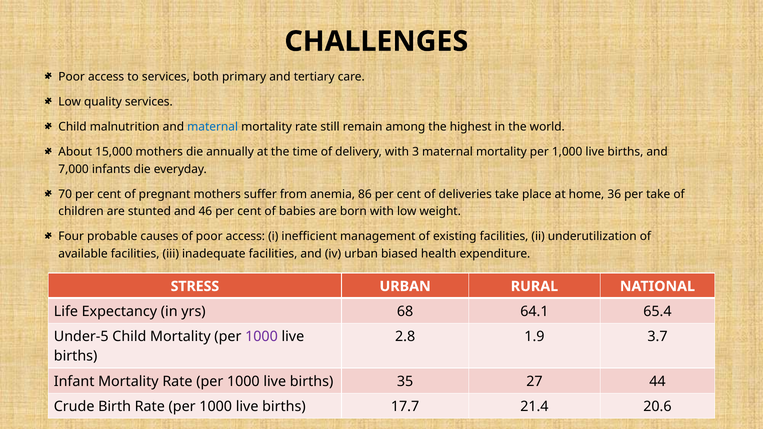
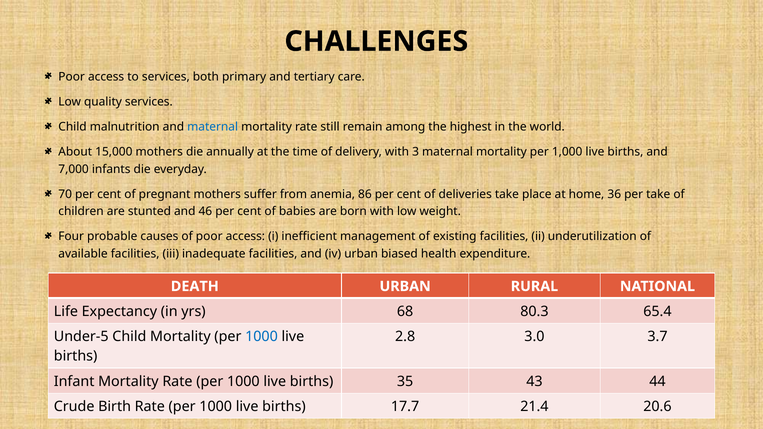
STRESS: STRESS -> DEATH
64.1: 64.1 -> 80.3
1000 at (261, 337) colour: purple -> blue
1.9: 1.9 -> 3.0
27: 27 -> 43
